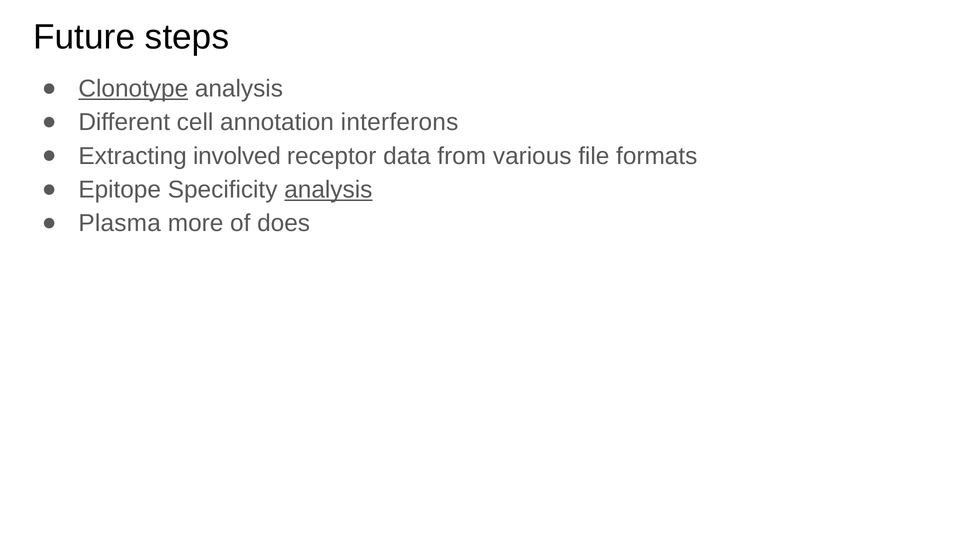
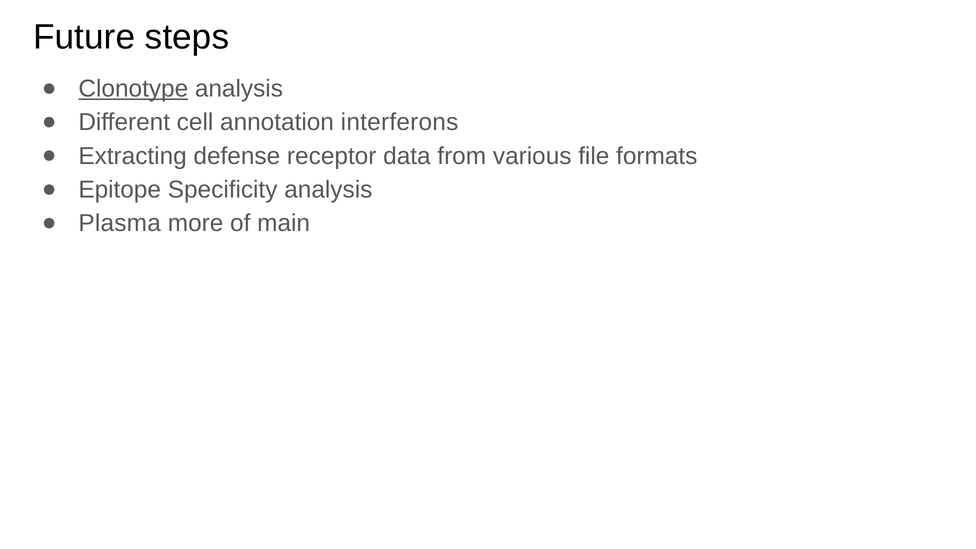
involved: involved -> defense
analysis at (328, 190) underline: present -> none
does: does -> main
